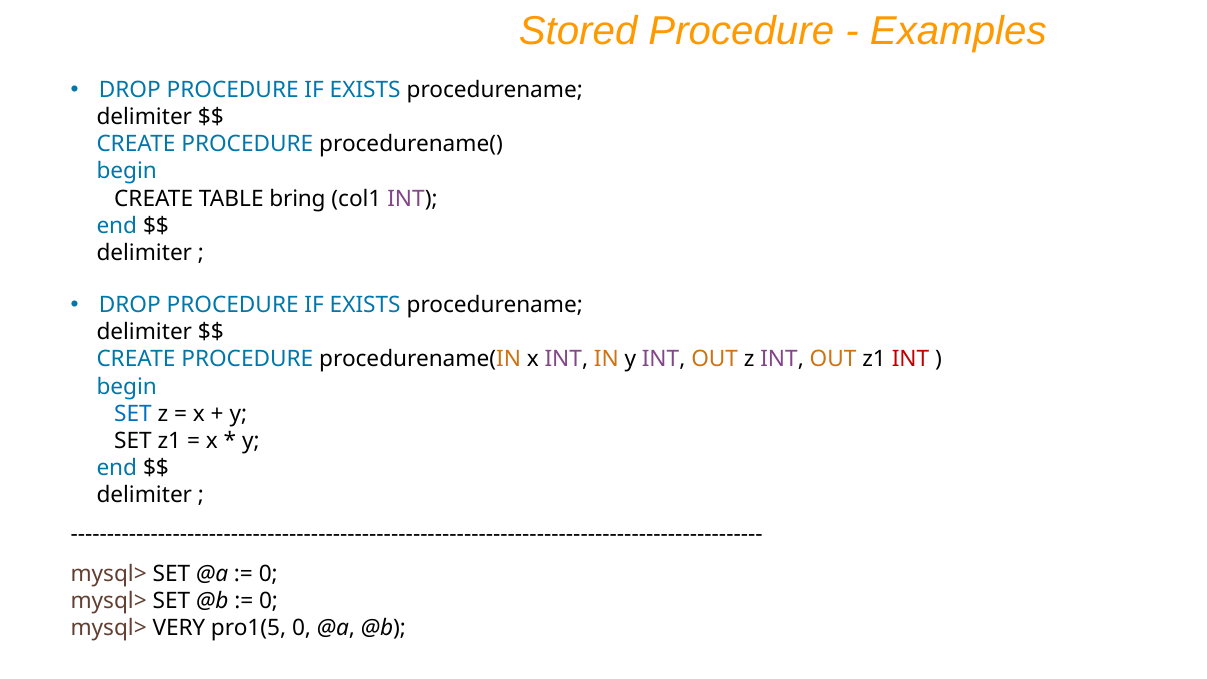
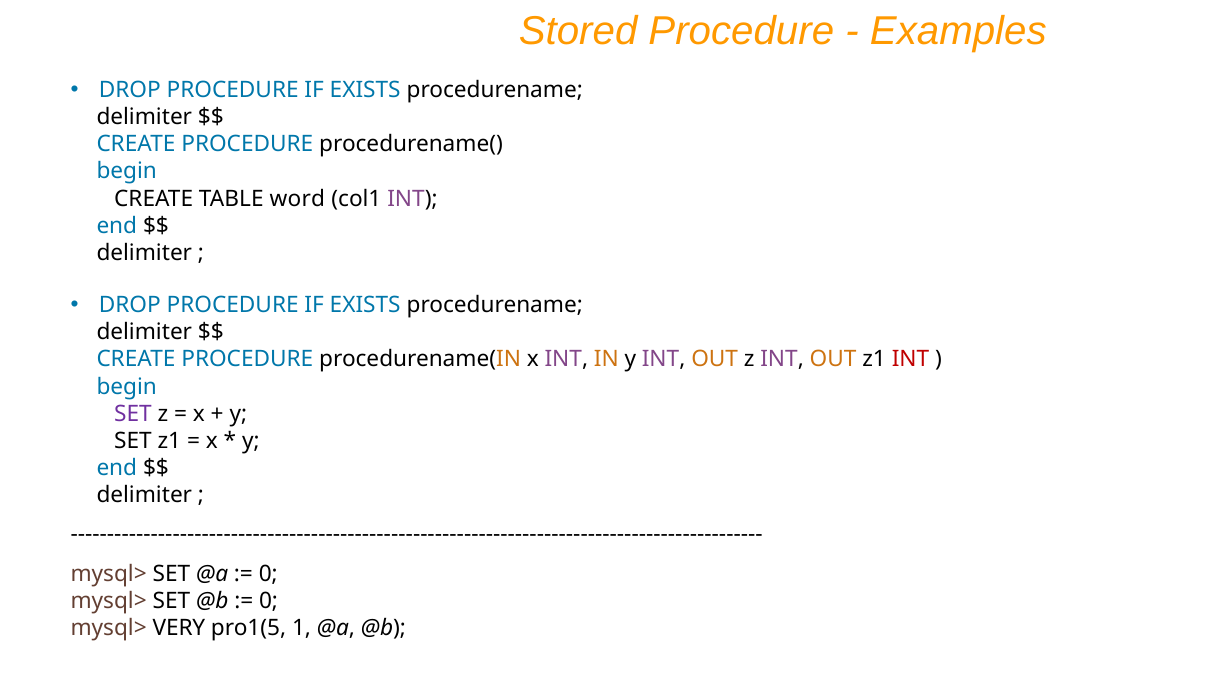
bring: bring -> word
SET at (133, 414) colour: blue -> purple
pro1(5 0: 0 -> 1
